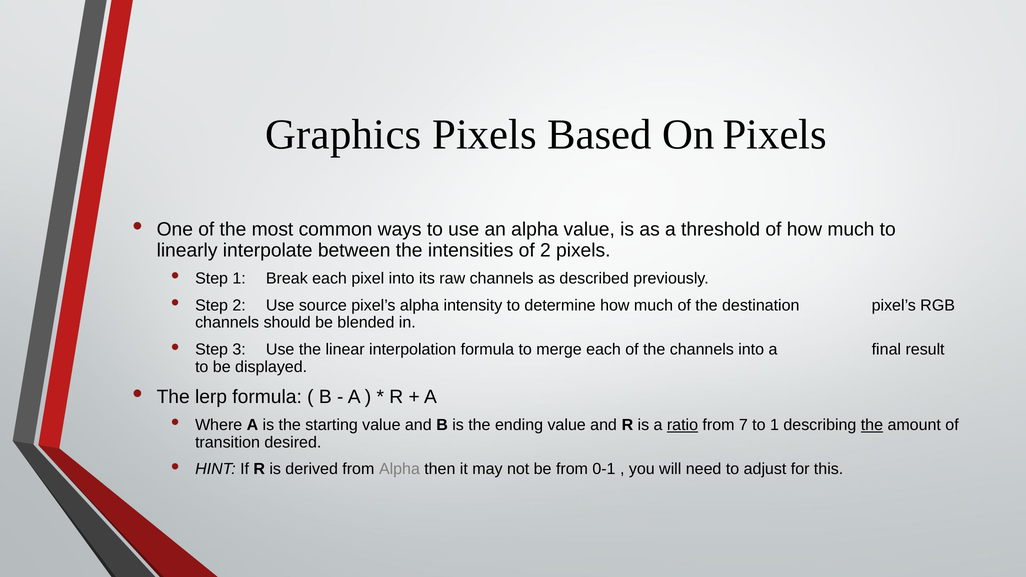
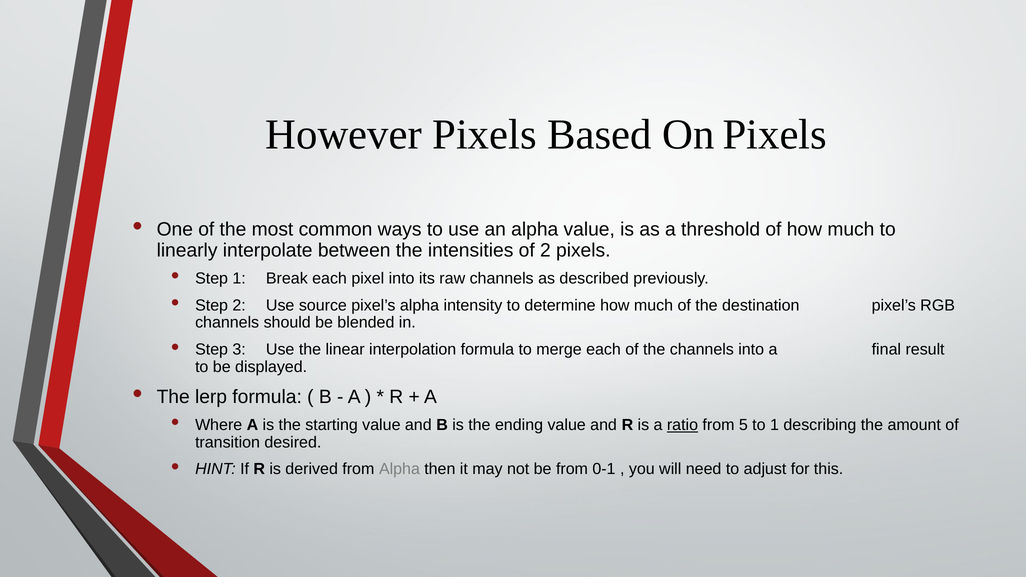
Graphics: Graphics -> However
7: 7 -> 5
the at (872, 425) underline: present -> none
